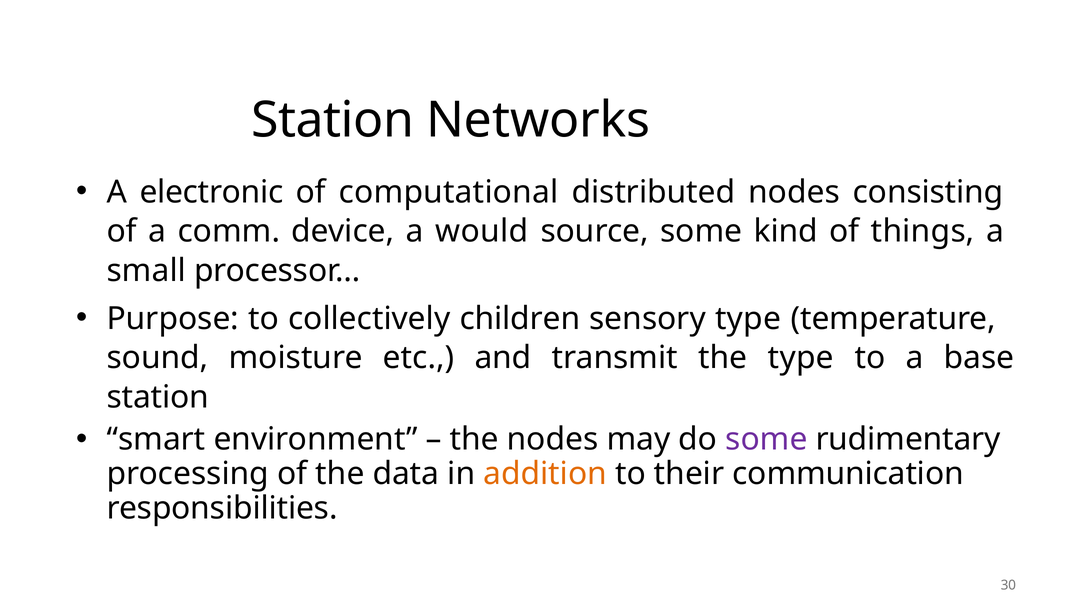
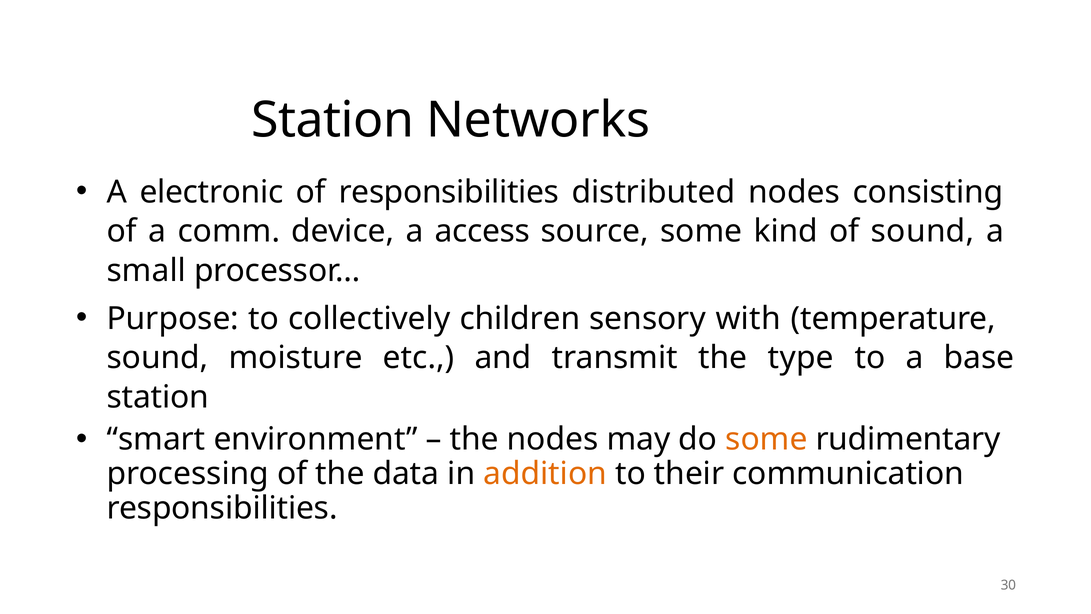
of computational: computational -> responsibilities
would: would -> access
of things: things -> sound
sensory type: type -> with
some at (766, 439) colour: purple -> orange
